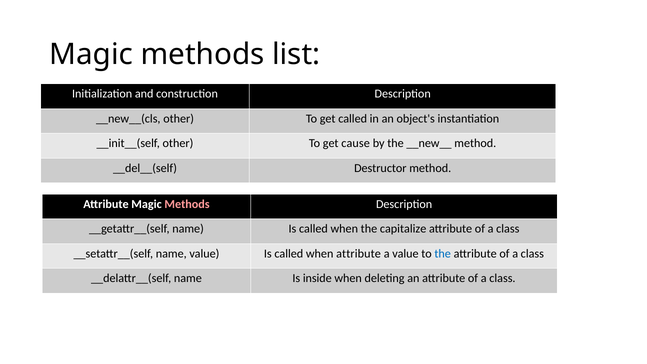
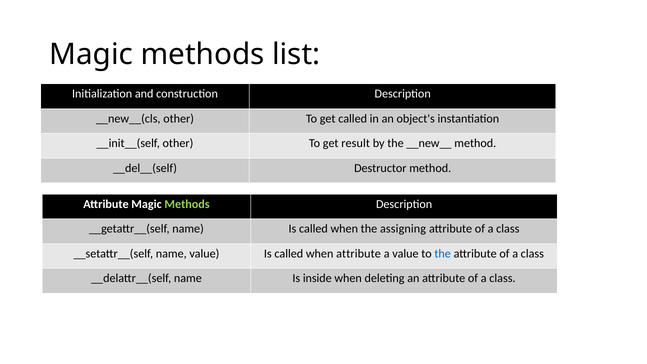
cause: cause -> result
Methods at (187, 204) colour: pink -> light green
capitalize: capitalize -> assigning
